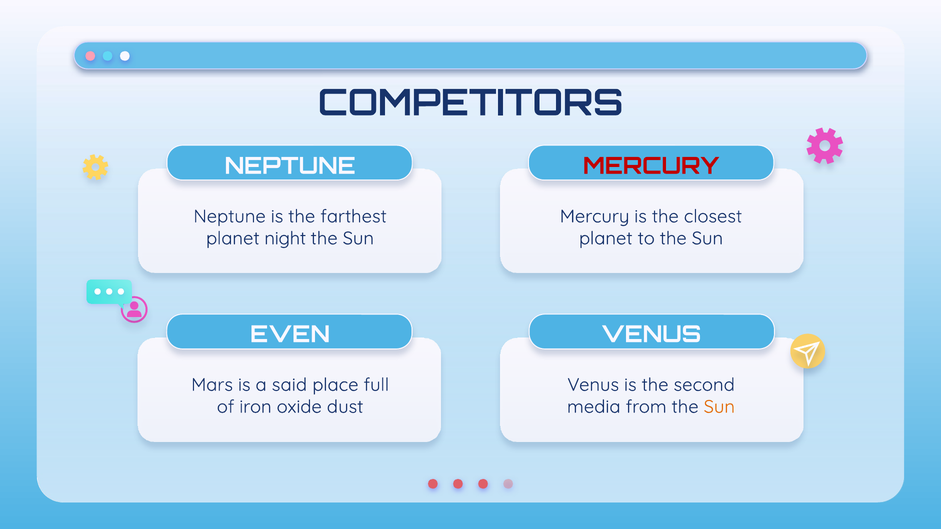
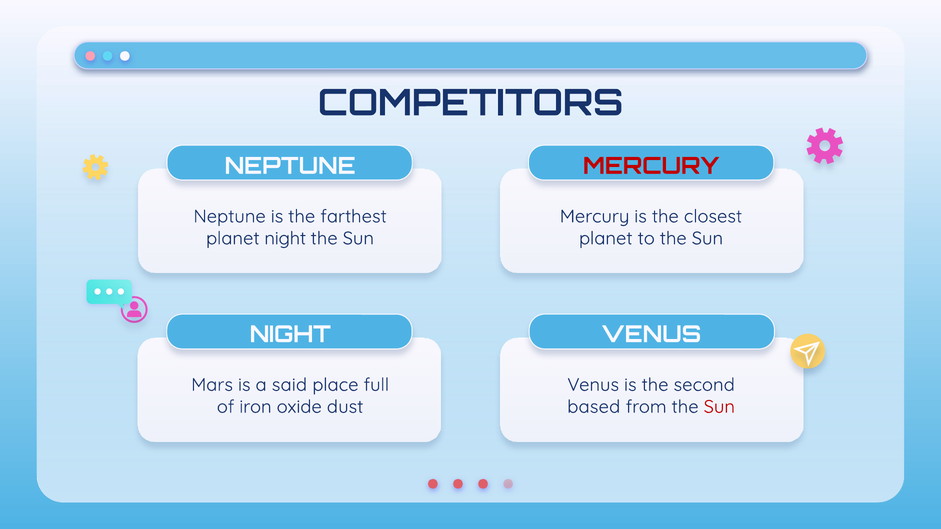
EVEN at (290, 335): EVEN -> NIGHT
media: media -> based
Sun at (719, 407) colour: orange -> red
